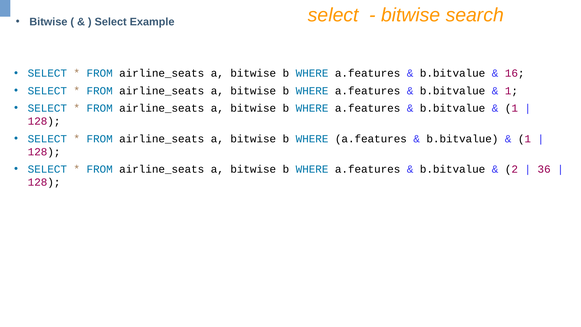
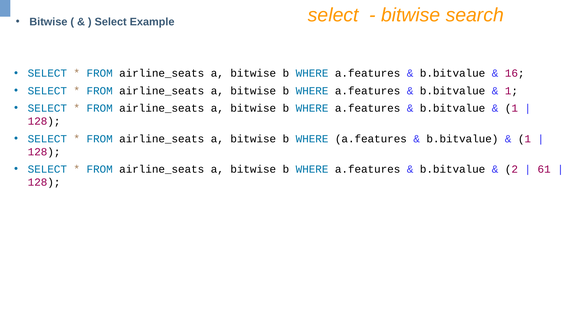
36: 36 -> 61
